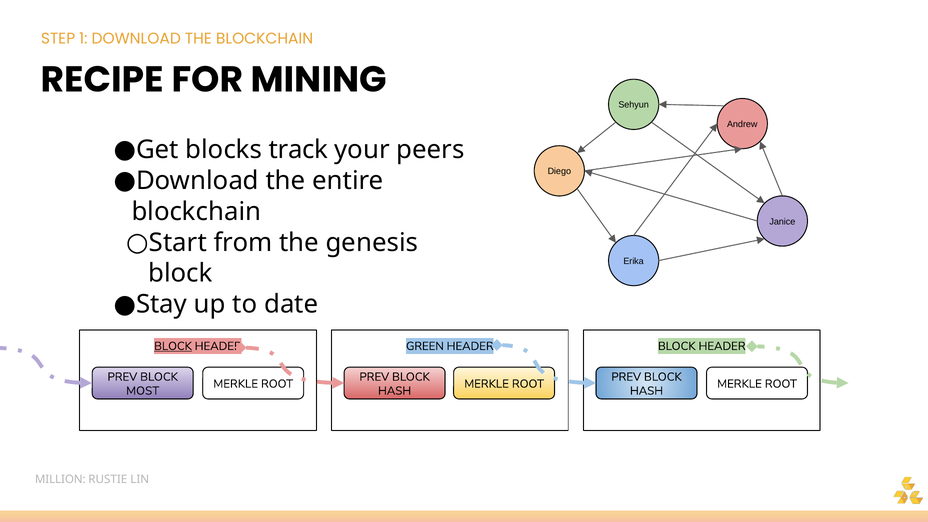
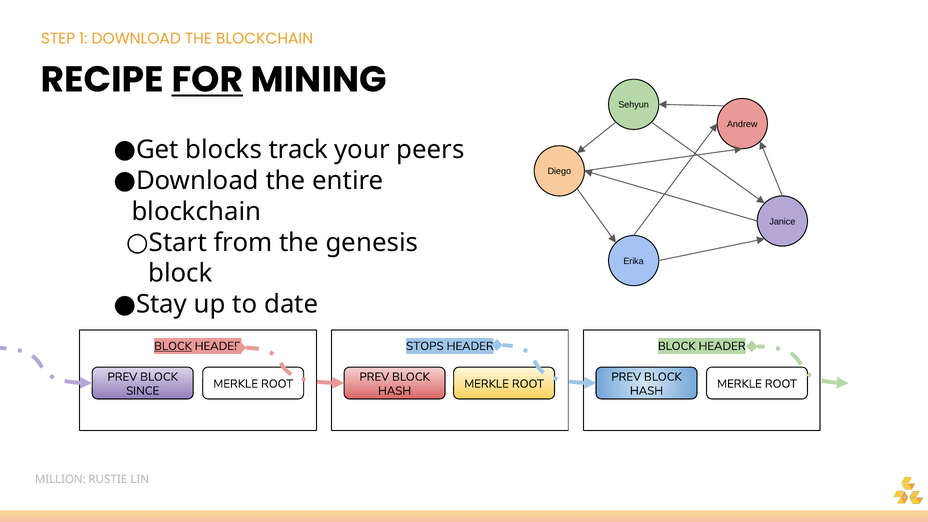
FOR underline: none -> present
GREEN: GREEN -> STOPS
MOST: MOST -> SINCE
